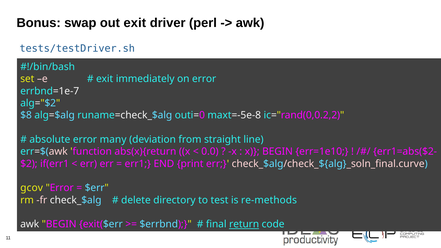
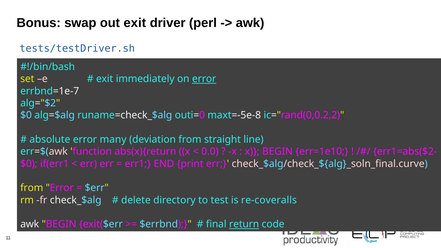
error at (204, 79) underline: none -> present
$8 at (26, 115): $8 -> $0
$2 at (29, 164): $2 -> $0
gcov at (32, 188): gcov -> from
re-methods: re-methods -> re-coveralls
